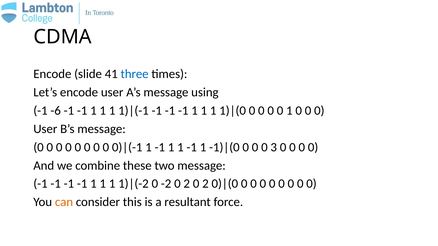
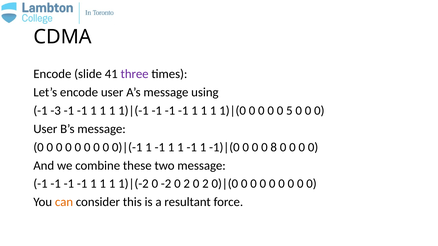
three colour: blue -> purple
-6: -6 -> -3
0 1: 1 -> 5
3: 3 -> 8
